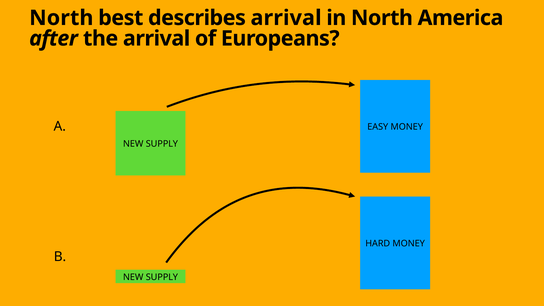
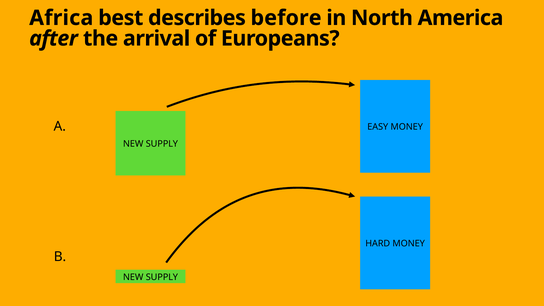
North at (61, 18): North -> Africa
describes arrival: arrival -> before
